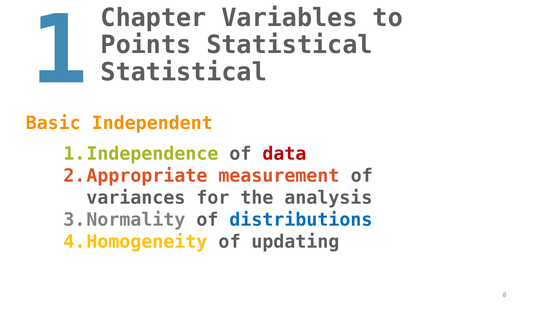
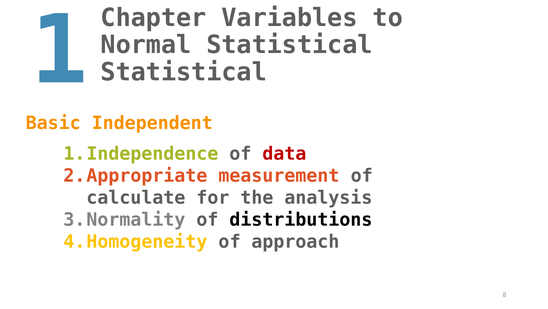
Points: Points -> Normal
variances: variances -> calculate
distributions colour: blue -> black
updating: updating -> approach
